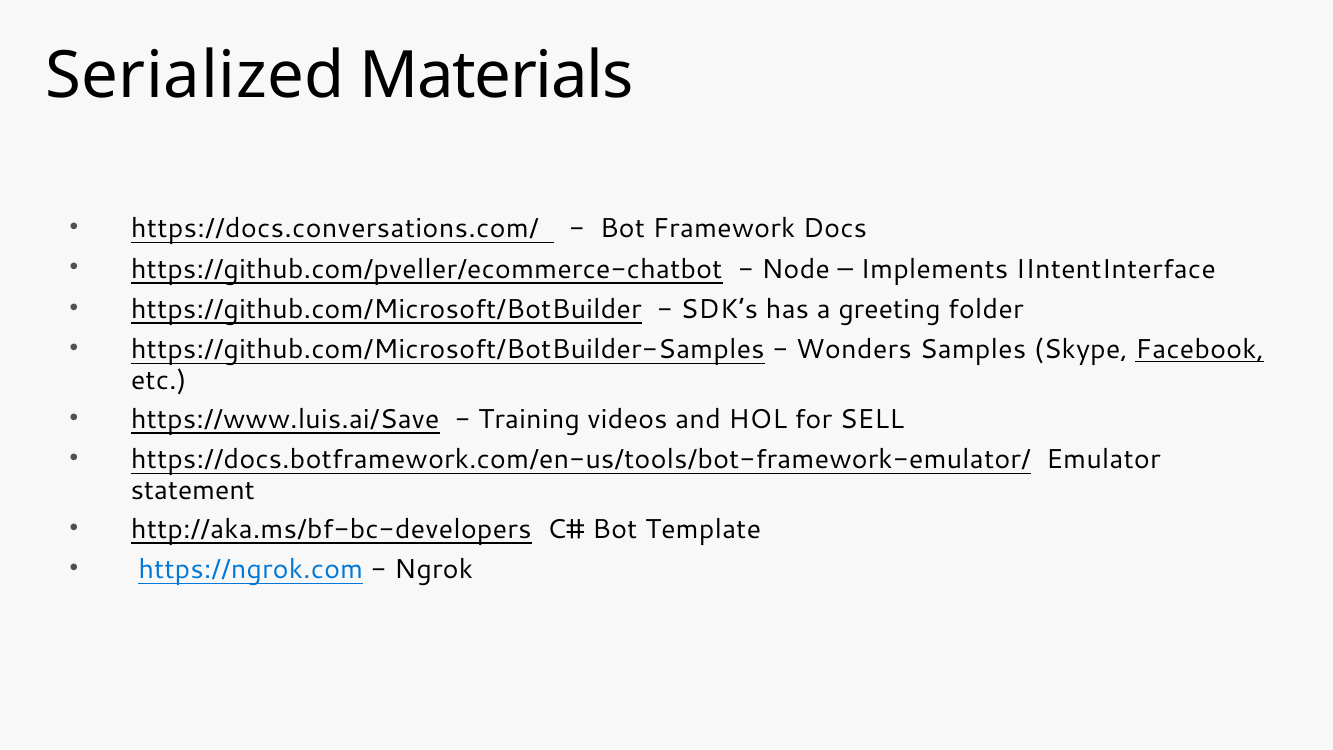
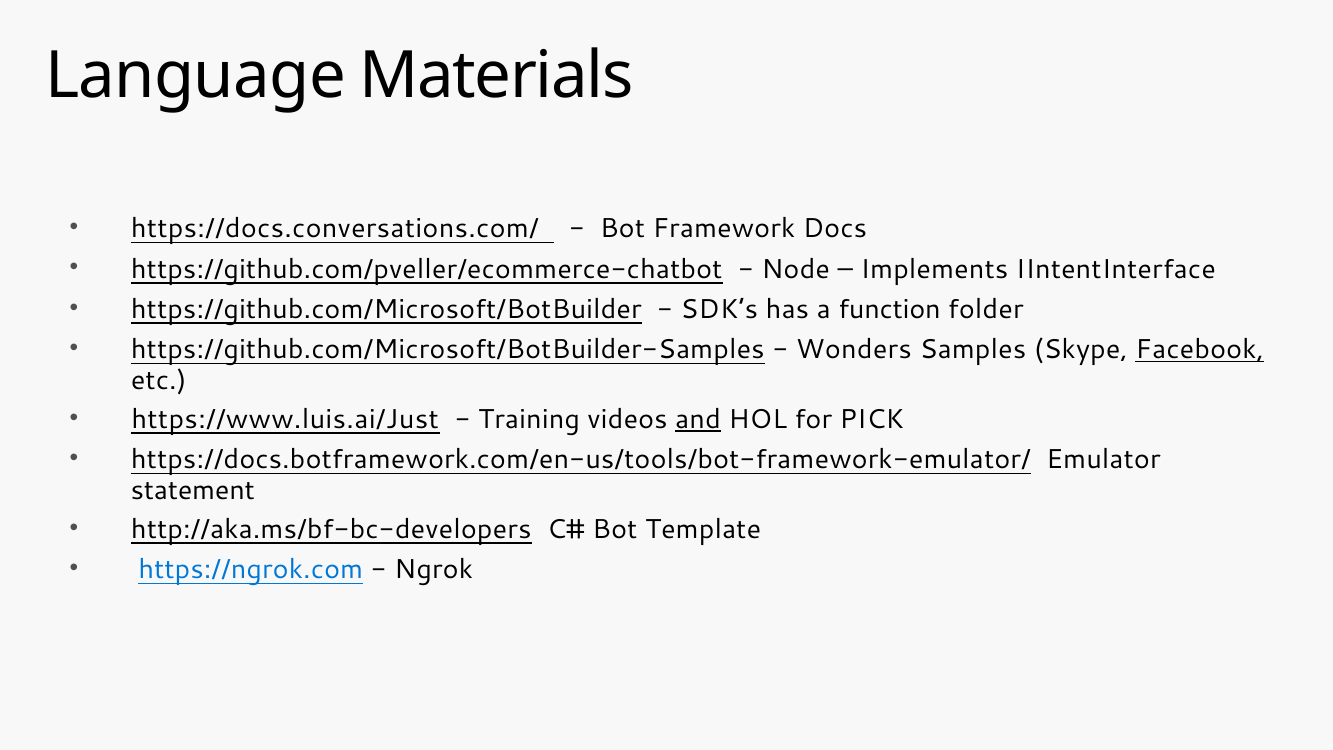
Serialized: Serialized -> Language
greeting: greeting -> function
https://www.luis.ai/Save: https://www.luis.ai/Save -> https://www.luis.ai/Just
and underline: none -> present
SELL: SELL -> PICK
